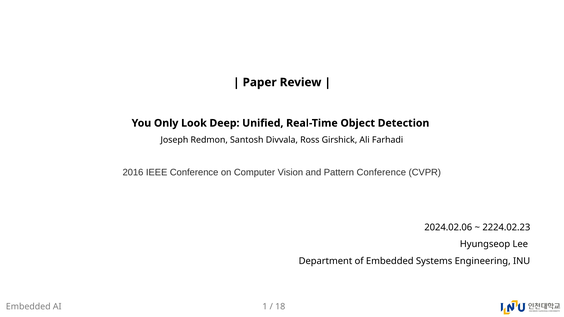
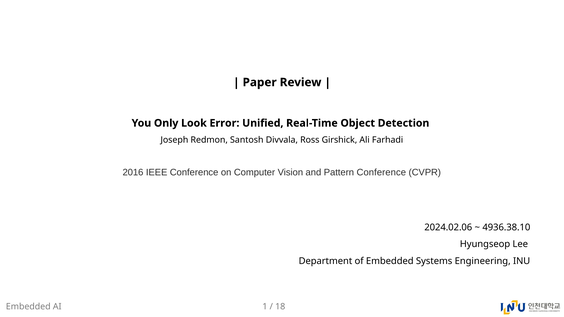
Deep: Deep -> Error
2224.02.23: 2224.02.23 -> 4936.38.10
